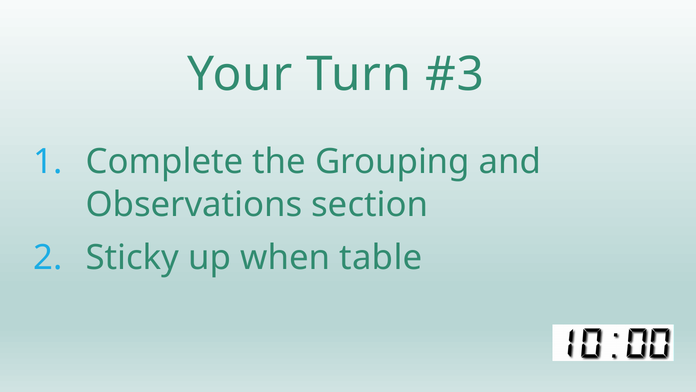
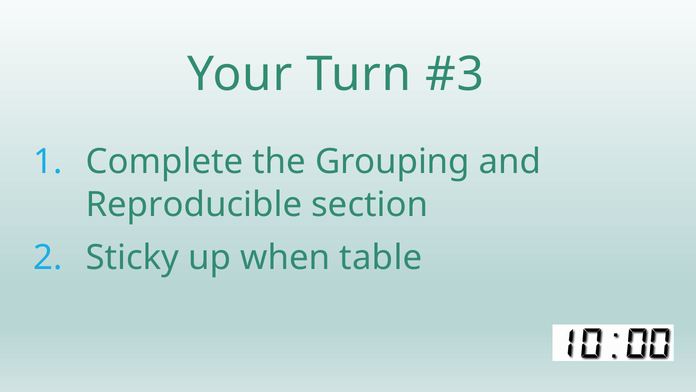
Observations: Observations -> Reproducible
